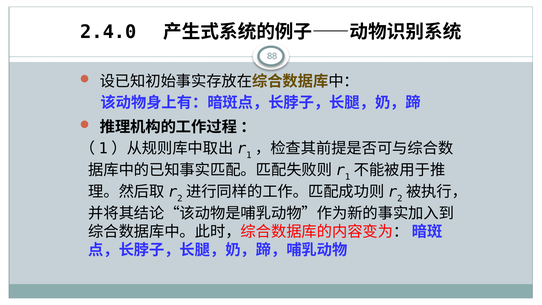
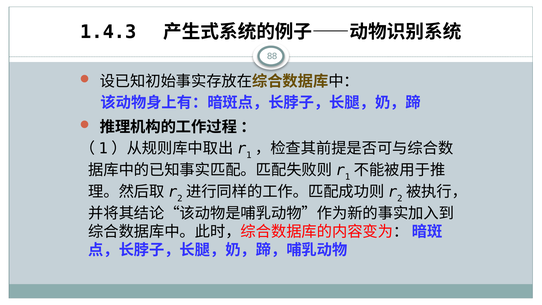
2.4.0: 2.4.0 -> 1.4.3
